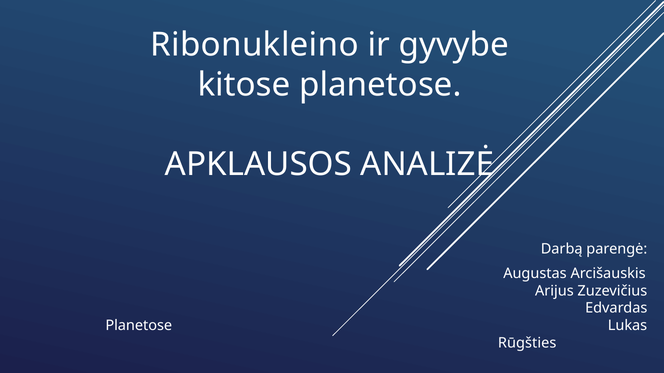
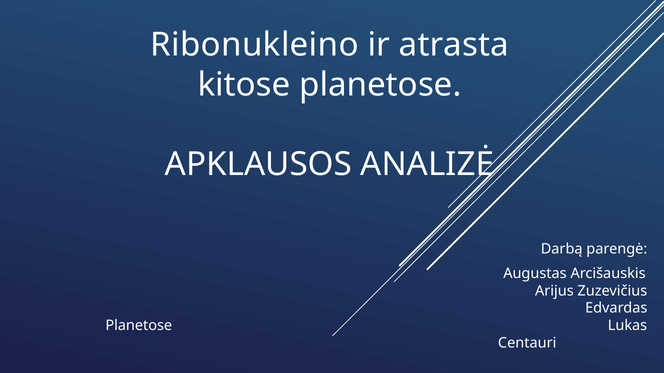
gyvybe: gyvybe -> atrasta
Rūgšties: Rūgšties -> Centauri
